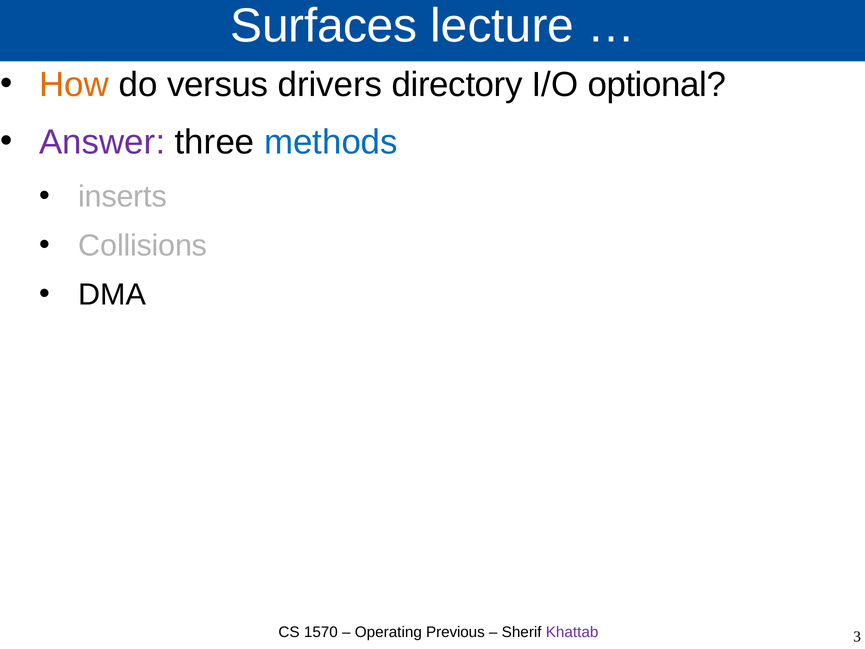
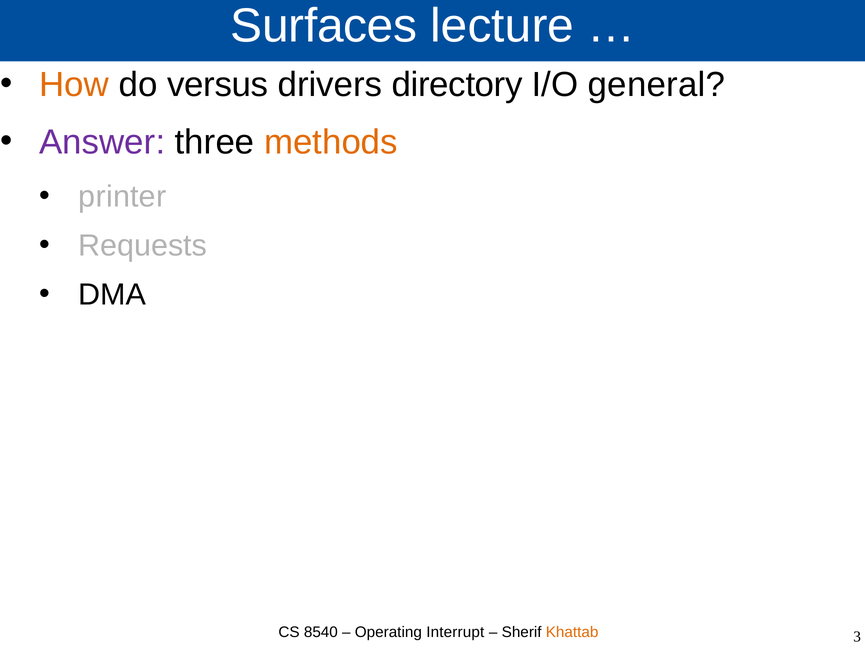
optional: optional -> general
methods colour: blue -> orange
inserts: inserts -> printer
Collisions: Collisions -> Requests
1570: 1570 -> 8540
Previous: Previous -> Interrupt
Khattab colour: purple -> orange
